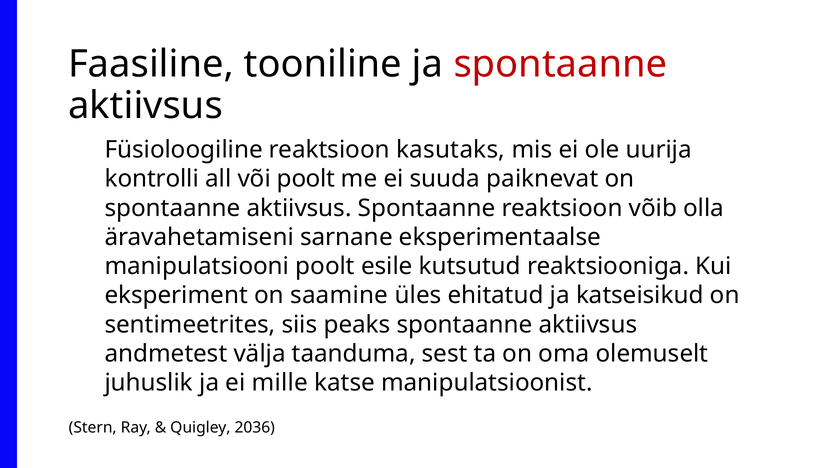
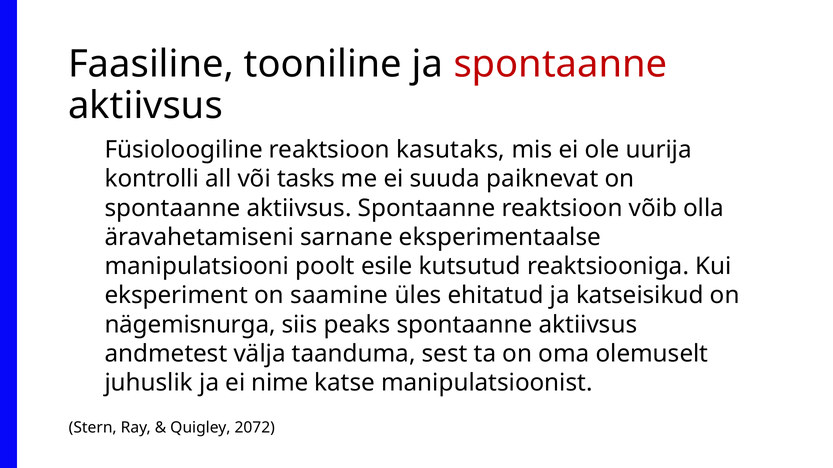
või poolt: poolt -> tasks
sentimeetrites: sentimeetrites -> nägemisnurga
mille: mille -> nime
2036: 2036 -> 2072
